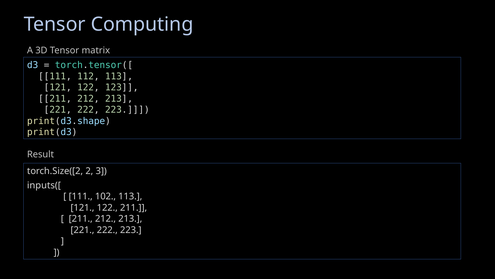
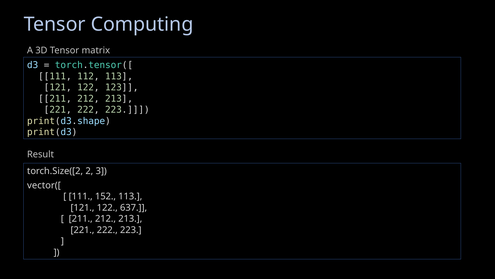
inputs([: inputs([ -> vector([
102: 102 -> 152
122 211: 211 -> 637
